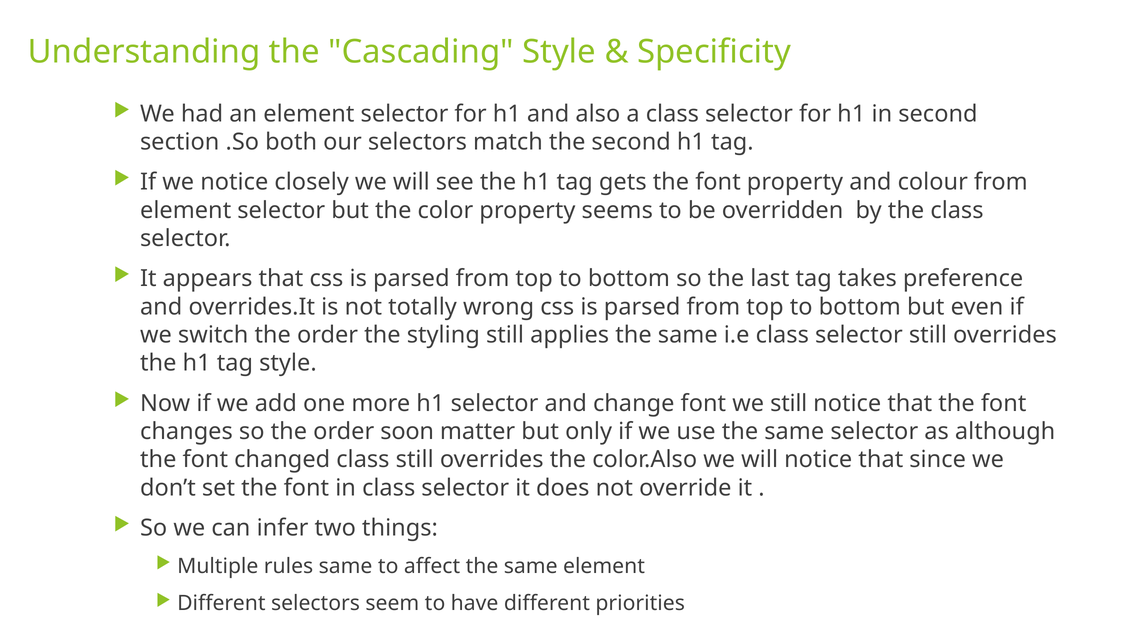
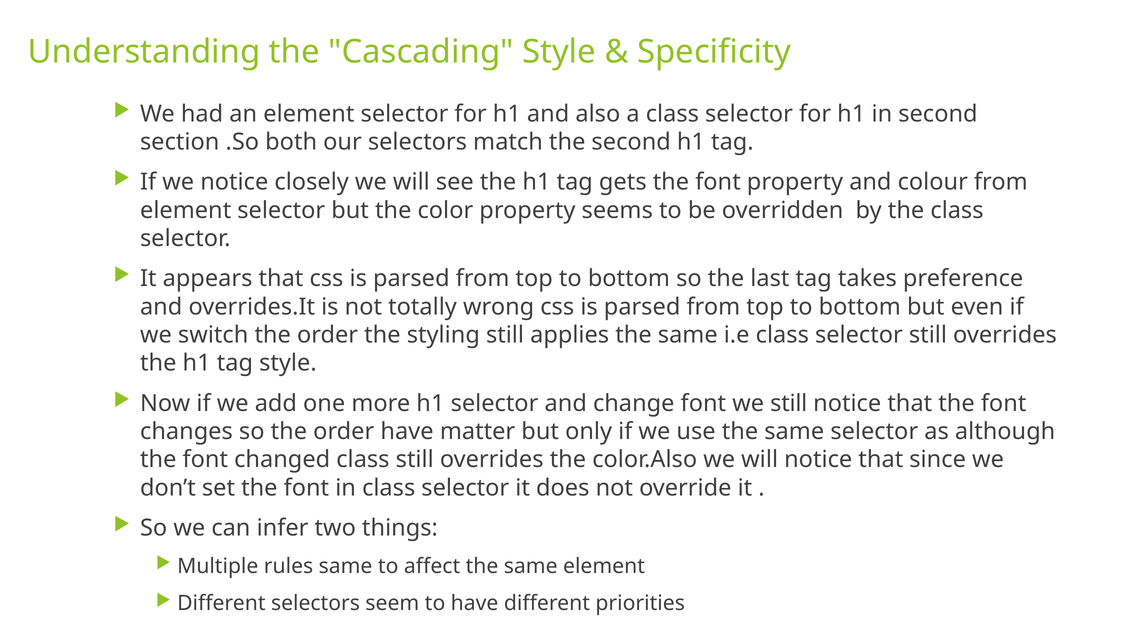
order soon: soon -> have
